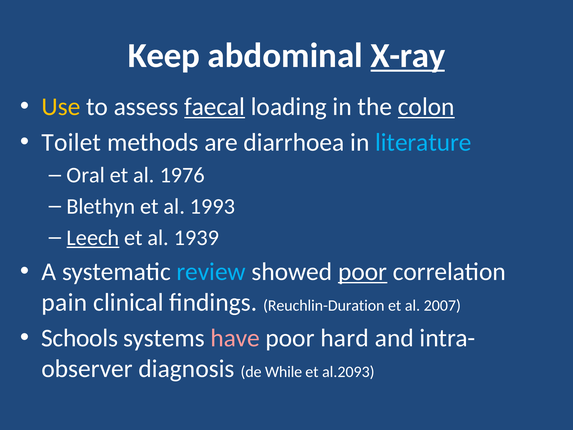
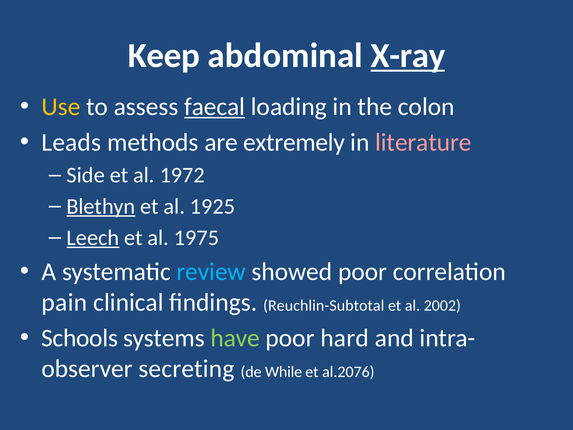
colon underline: present -> none
Toilet: Toilet -> Leads
diarrhoea: diarrhoea -> extremely
literature colour: light blue -> pink
Oral: Oral -> Side
1976: 1976 -> 1972
Blethyn underline: none -> present
1993: 1993 -> 1925
1939: 1939 -> 1975
poor at (363, 272) underline: present -> none
Reuchlin-Duration: Reuchlin-Duration -> Reuchlin-Subtotal
2007: 2007 -> 2002
have colour: pink -> light green
diagnosis: diagnosis -> secreting
al.2093: al.2093 -> al.2076
